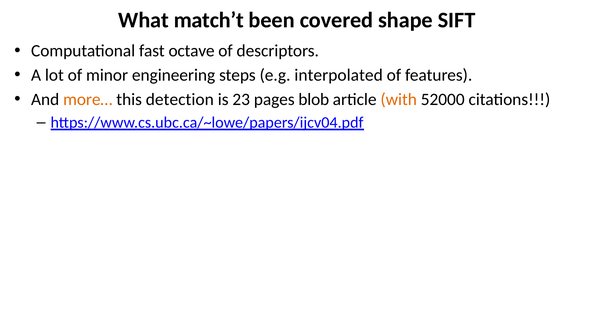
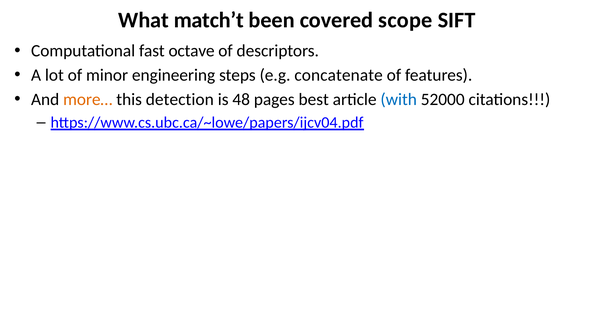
shape: shape -> scope
interpolated: interpolated -> concatenate
23: 23 -> 48
blob: blob -> best
with colour: orange -> blue
